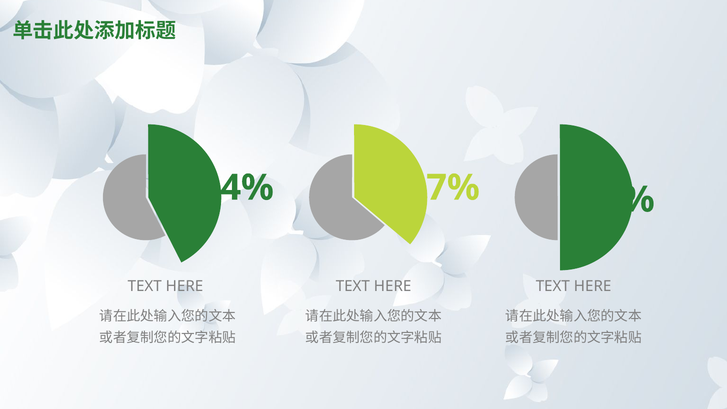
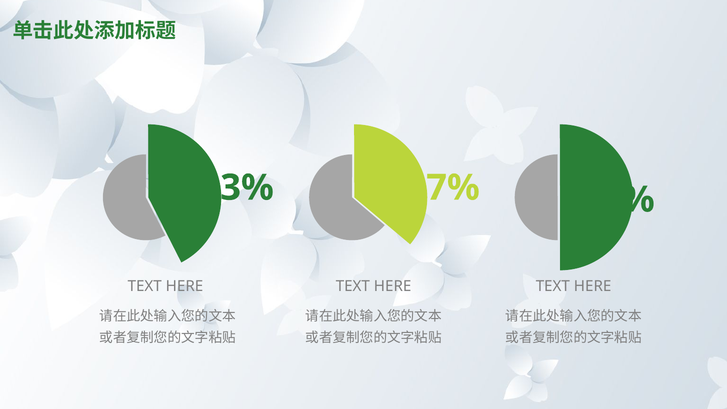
29.4%: 29.4% -> 40.3%
